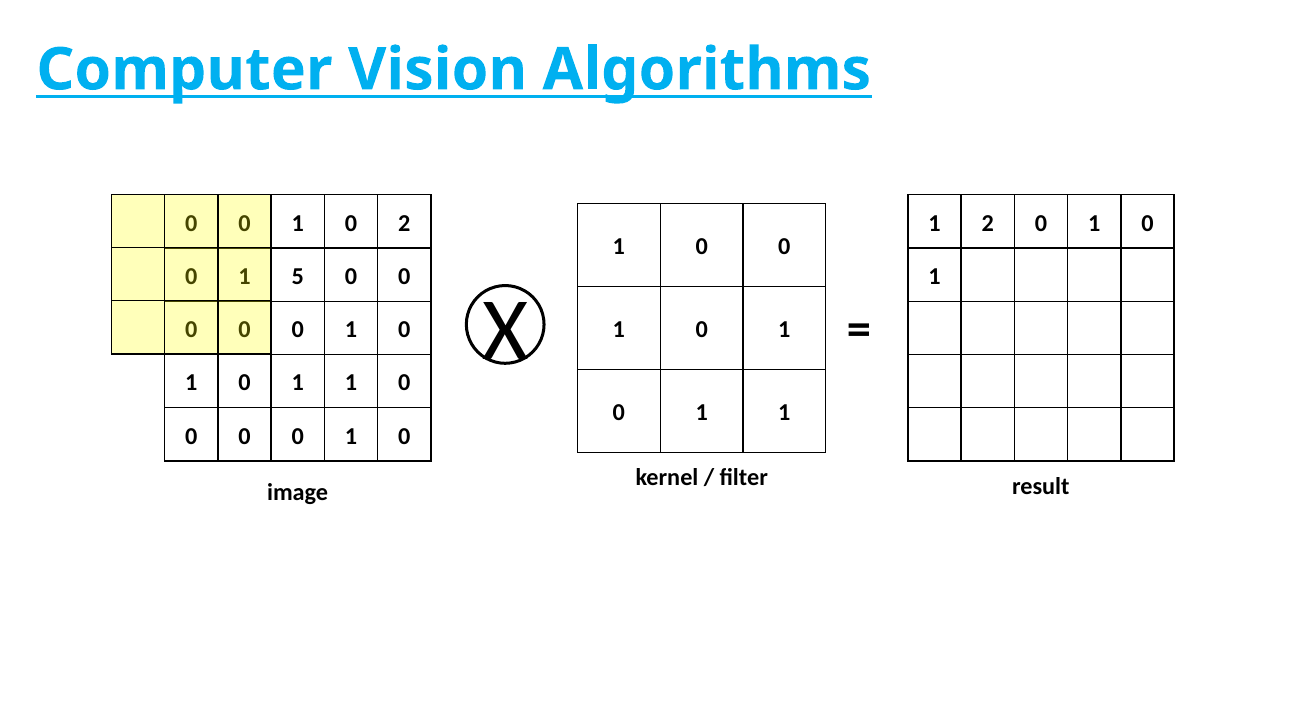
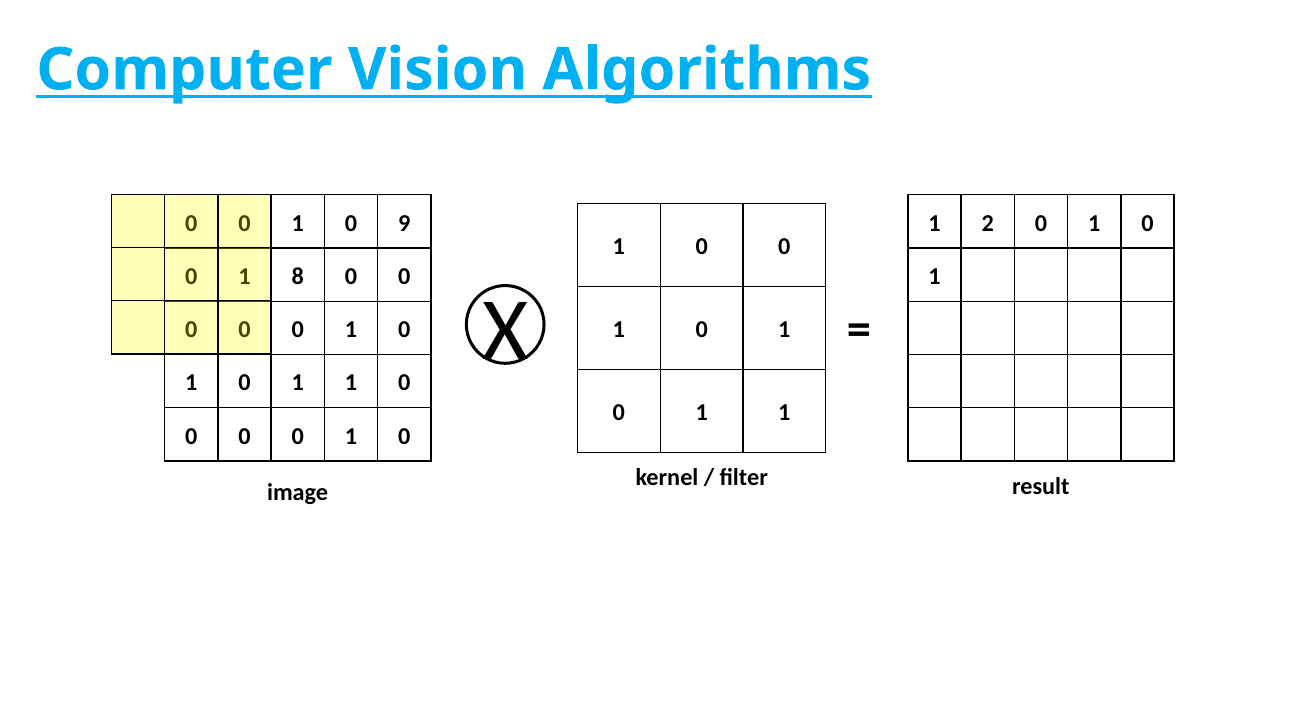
0 2: 2 -> 9
5: 5 -> 8
